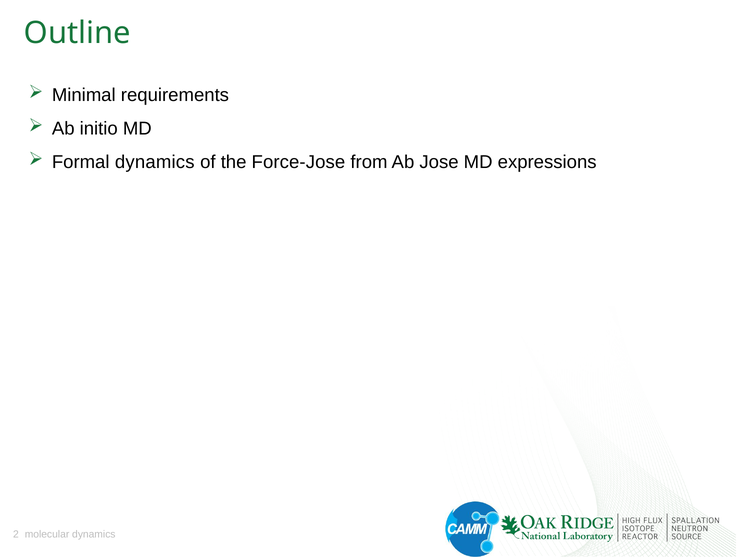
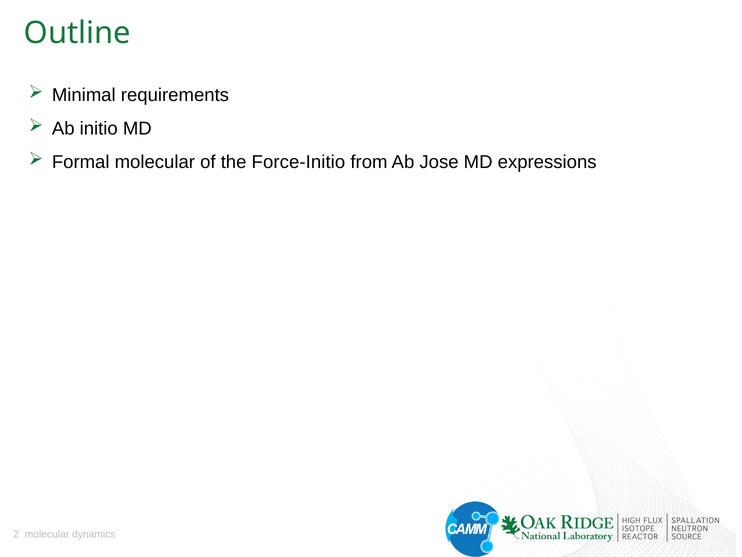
Formal dynamics: dynamics -> molecular
Force-Jose: Force-Jose -> Force-Initio
